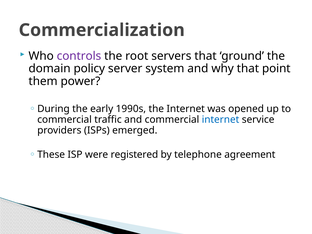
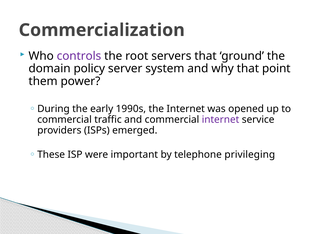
internet at (221, 120) colour: blue -> purple
registered: registered -> important
agreement: agreement -> privileging
